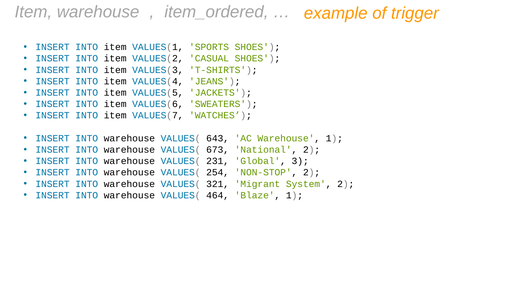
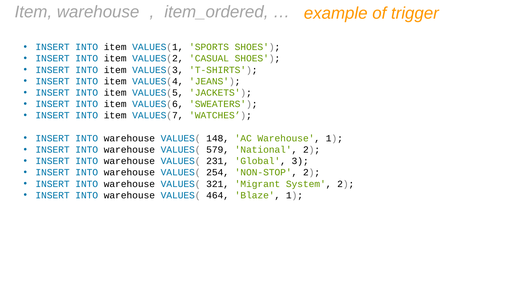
643: 643 -> 148
673: 673 -> 579
